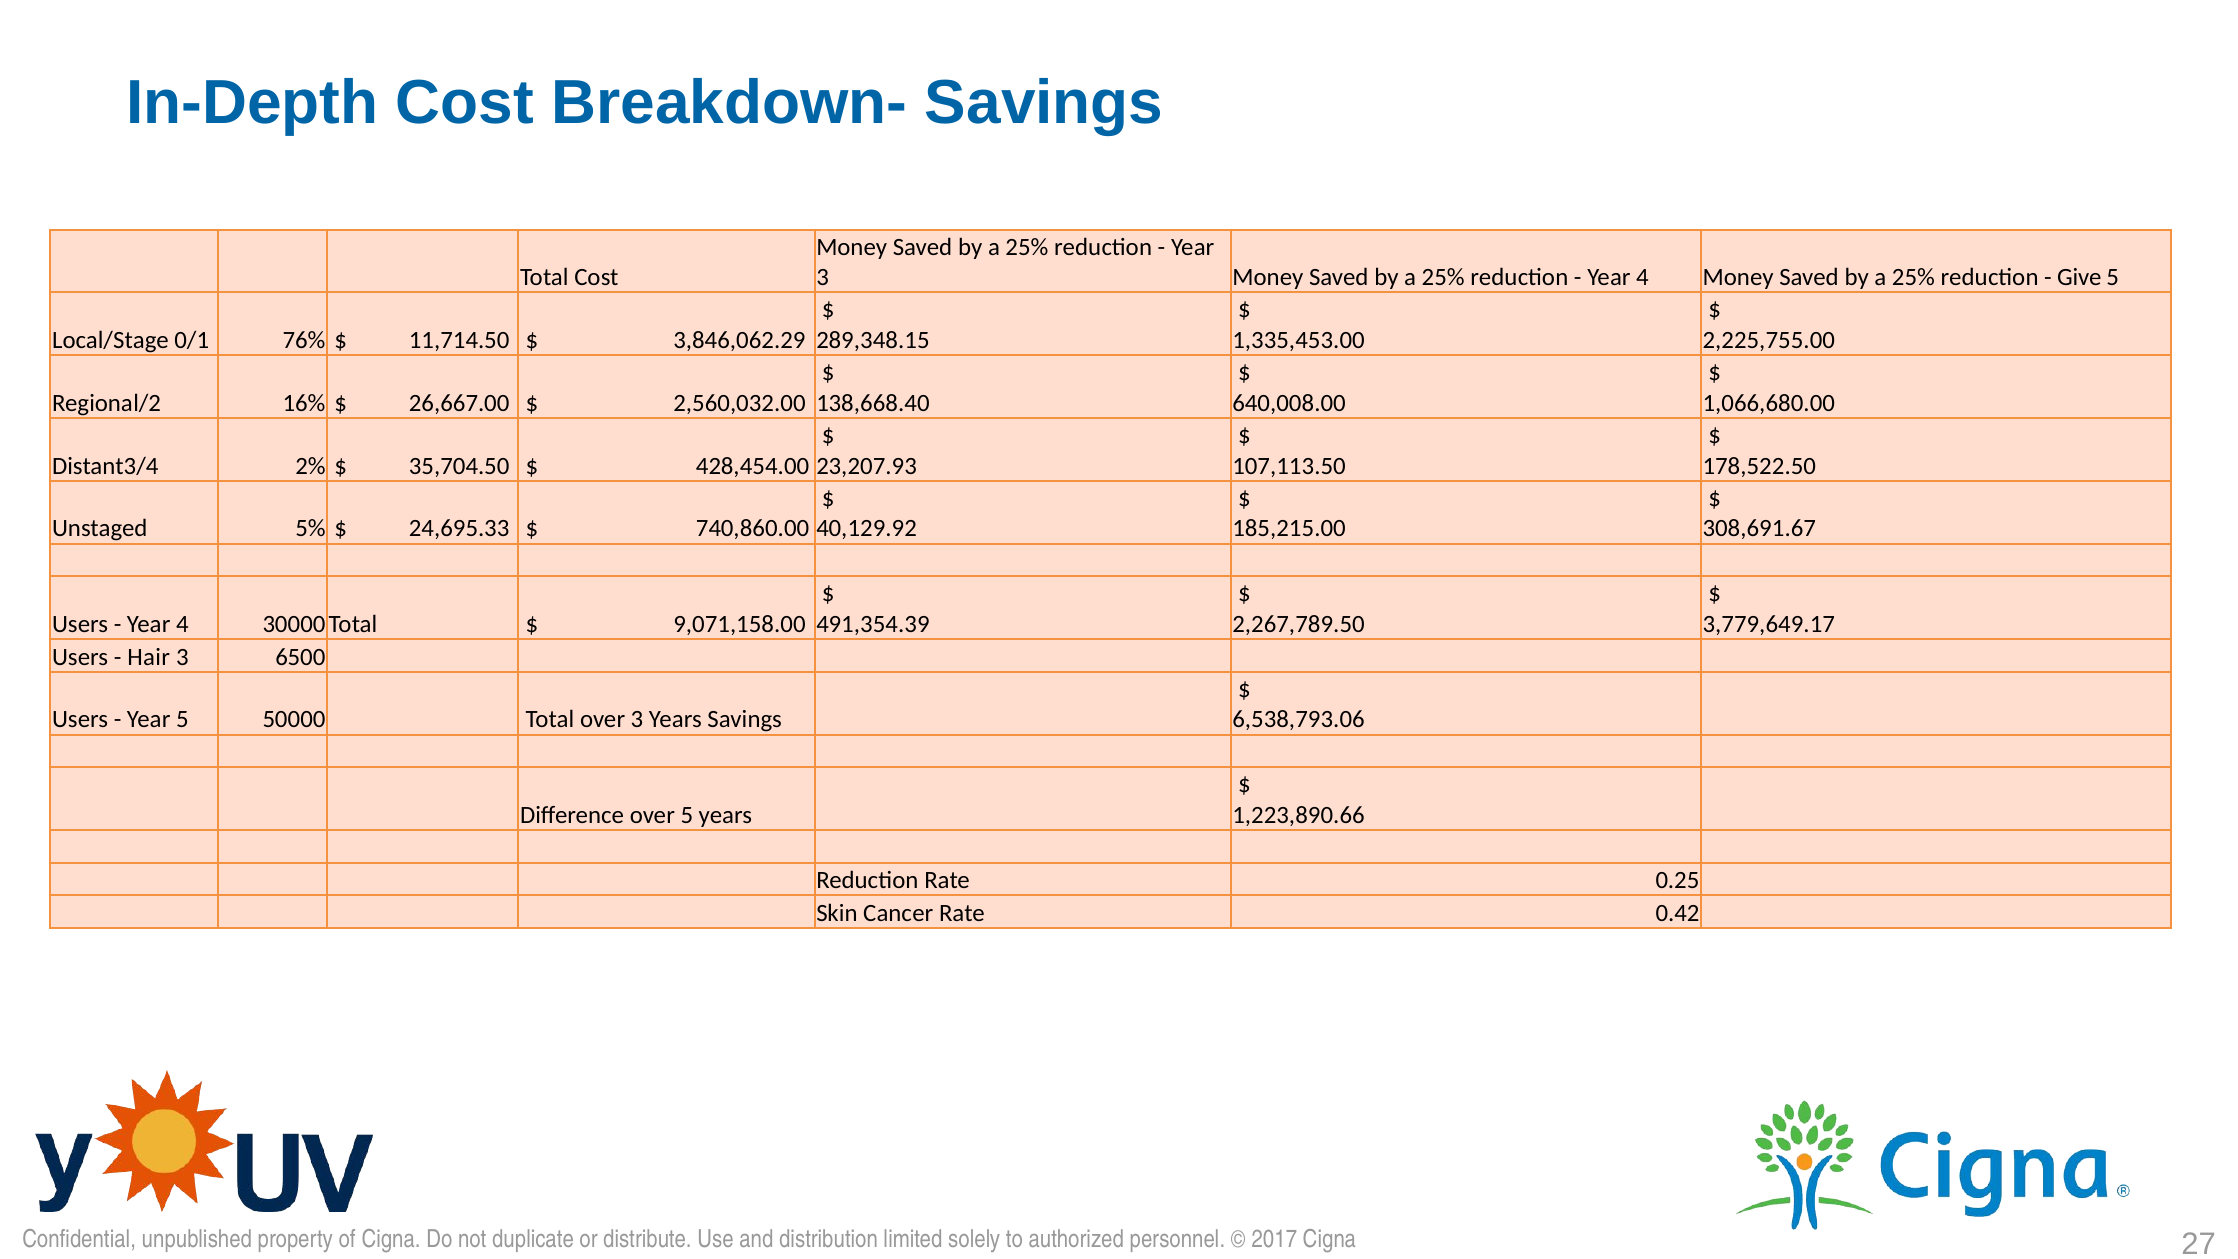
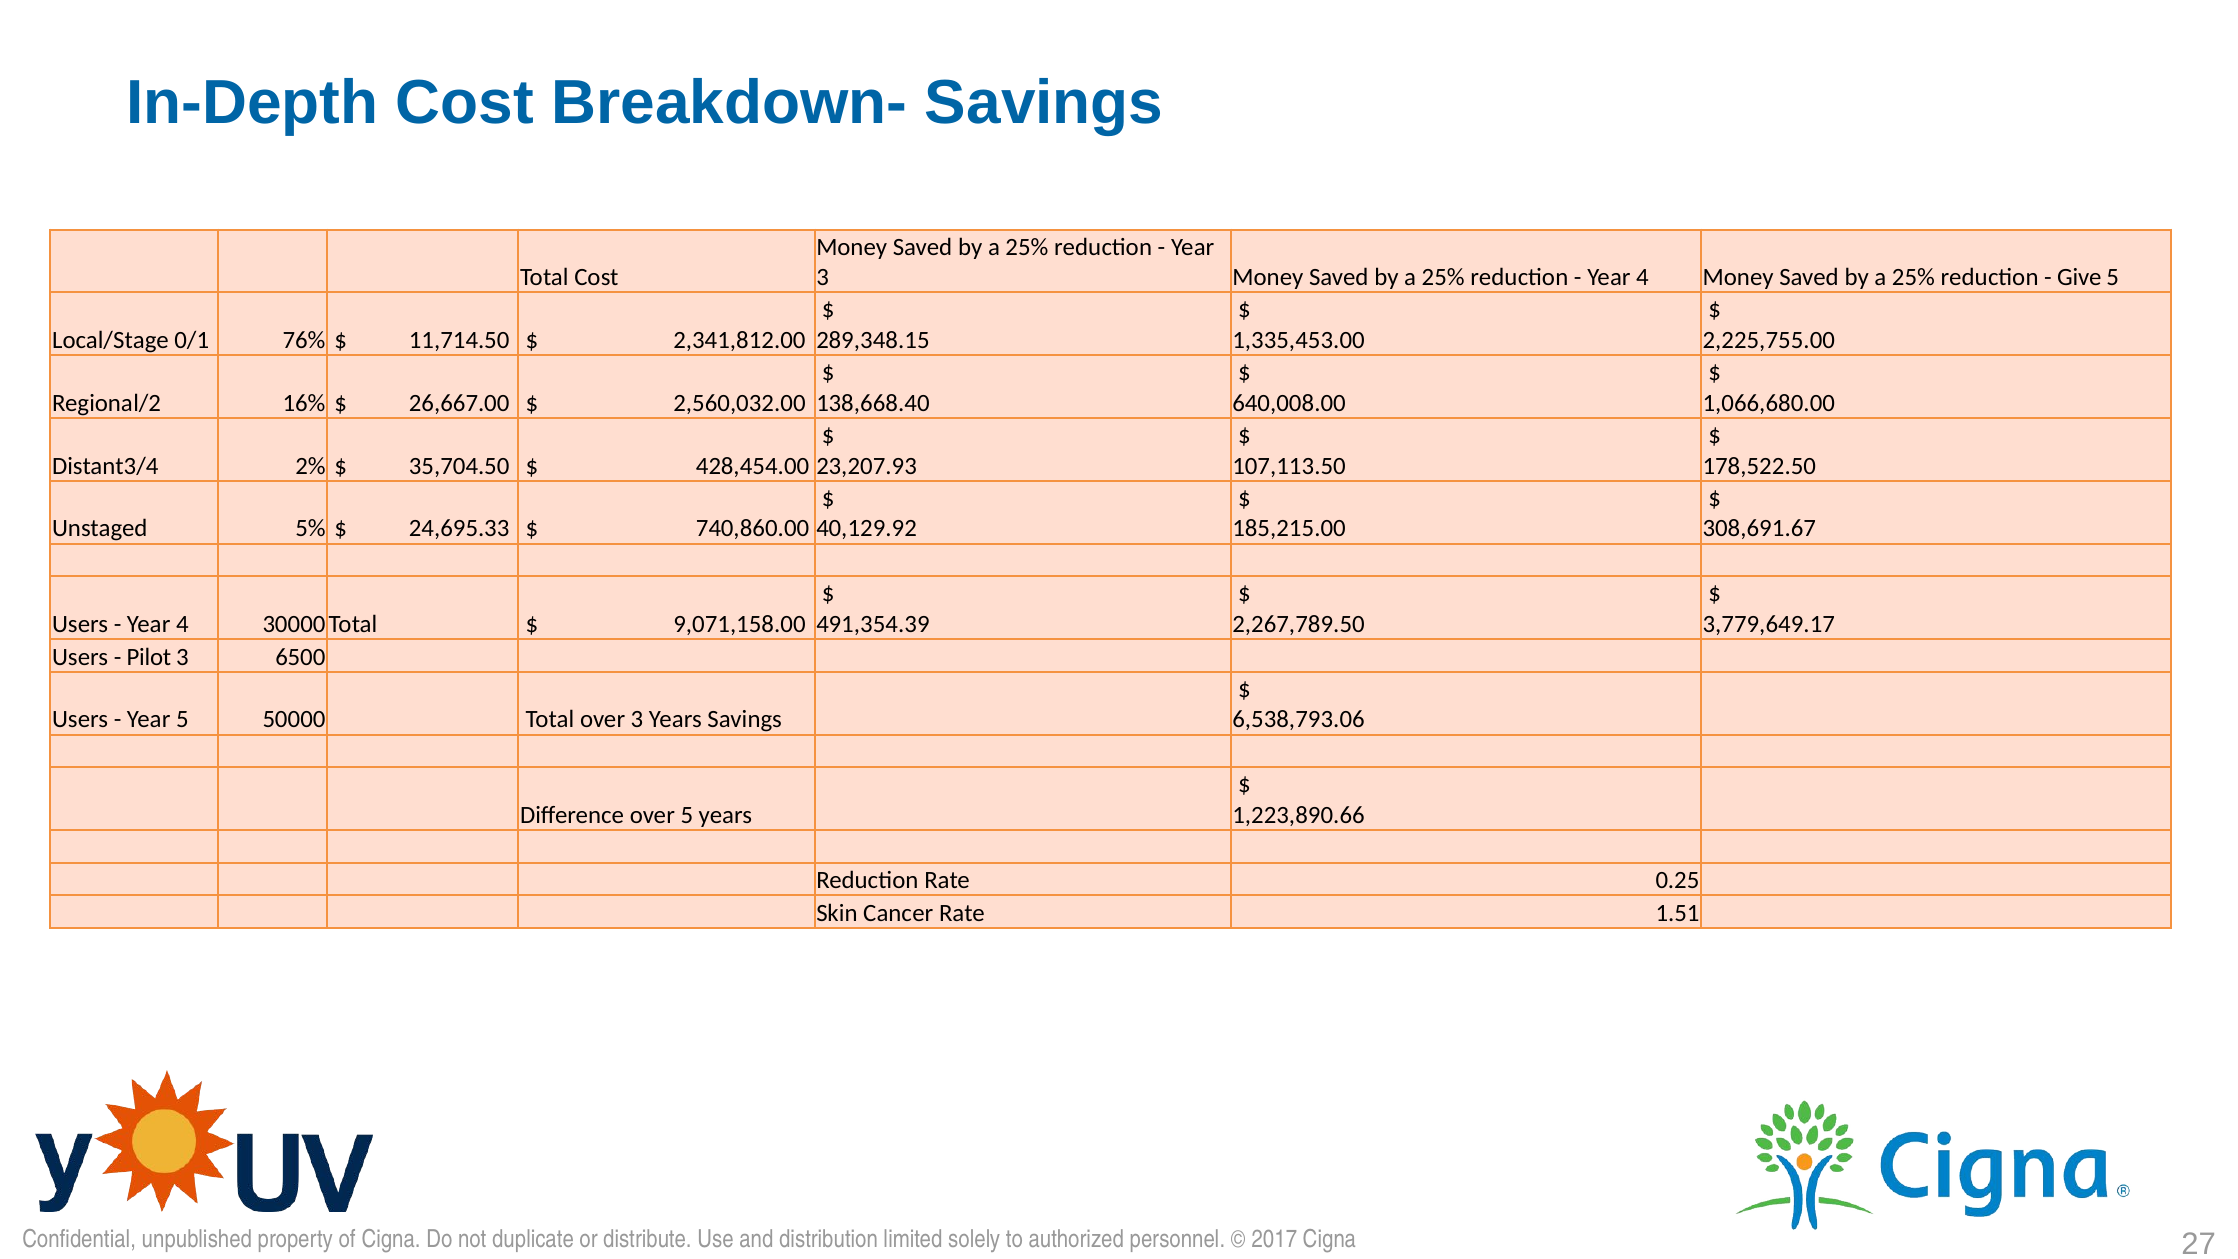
3,846,062.29: 3,846,062.29 -> 2,341,812.00
Hair: Hair -> Pilot
0.42: 0.42 -> 1.51
